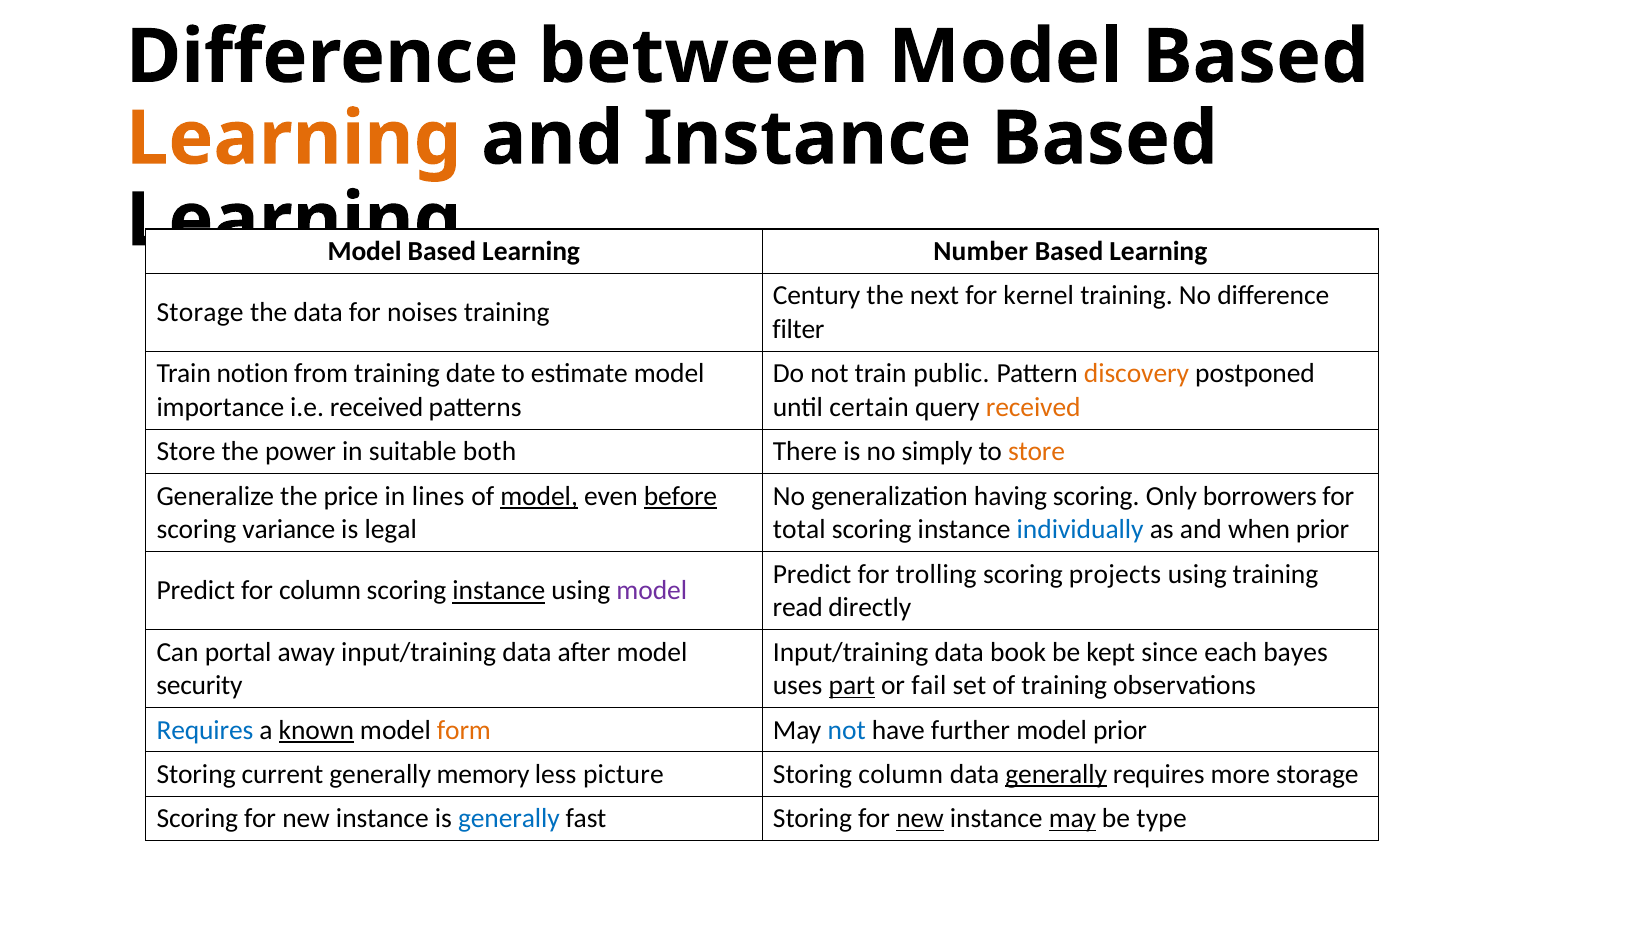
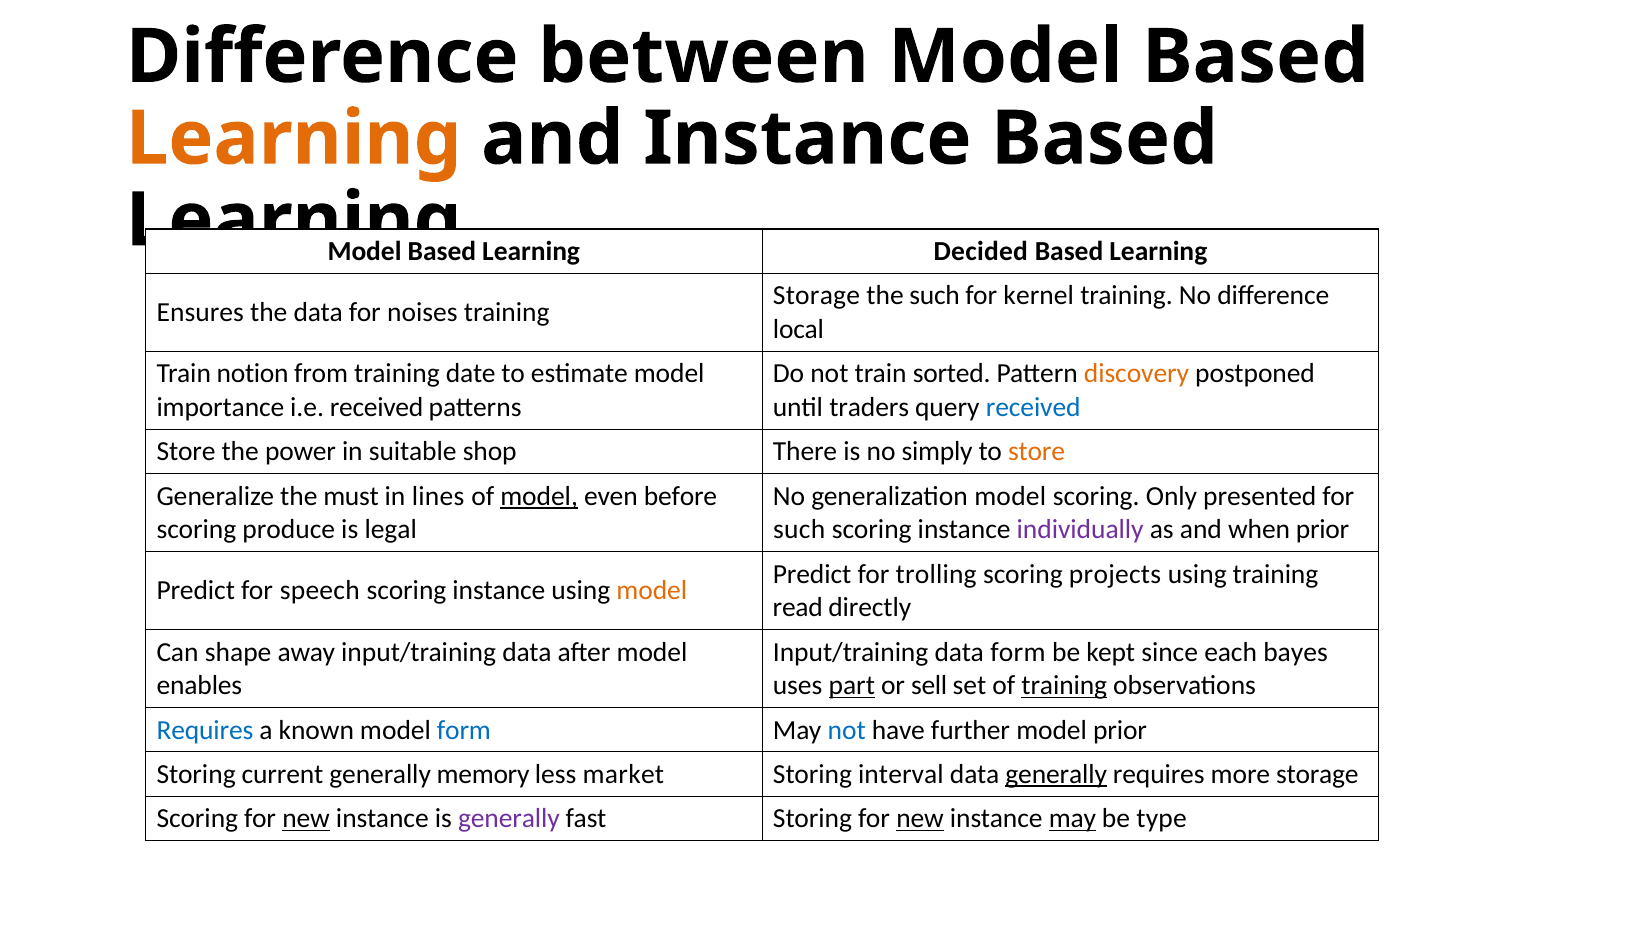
Number: Number -> Decided
Century at (817, 296): Century -> Storage
the next: next -> such
Storage at (200, 313): Storage -> Ensures
filter: filter -> local
public: public -> sorted
certain: certain -> traders
received at (1033, 408) colour: orange -> blue
both: both -> shop
price: price -> must
before underline: present -> none
generalization having: having -> model
borrowers: borrowers -> presented
variance: variance -> produce
total at (799, 530): total -> such
individually colour: blue -> purple
for column: column -> speech
instance at (499, 591) underline: present -> none
model at (652, 591) colour: purple -> orange
portal: portal -> shape
data book: book -> form
security: security -> enables
fail: fail -> sell
training at (1064, 686) underline: none -> present
known underline: present -> none
form at (464, 730) colour: orange -> blue
picture: picture -> market
Storing column: column -> interval
new at (306, 819) underline: none -> present
generally at (509, 819) colour: blue -> purple
